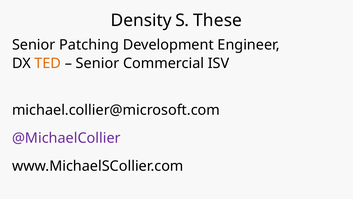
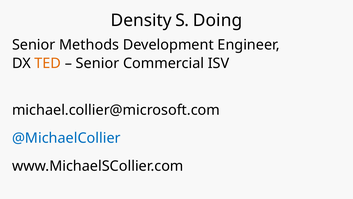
These: These -> Doing
Patching: Patching -> Methods
@MichaelCollier colour: purple -> blue
